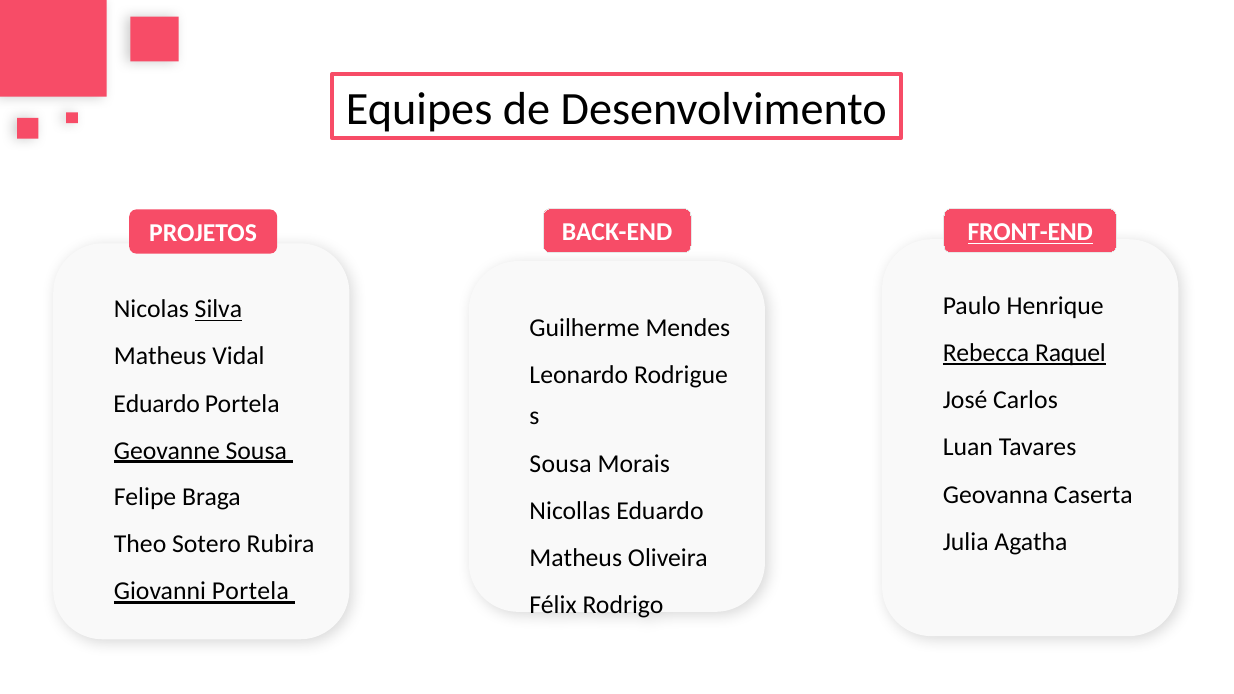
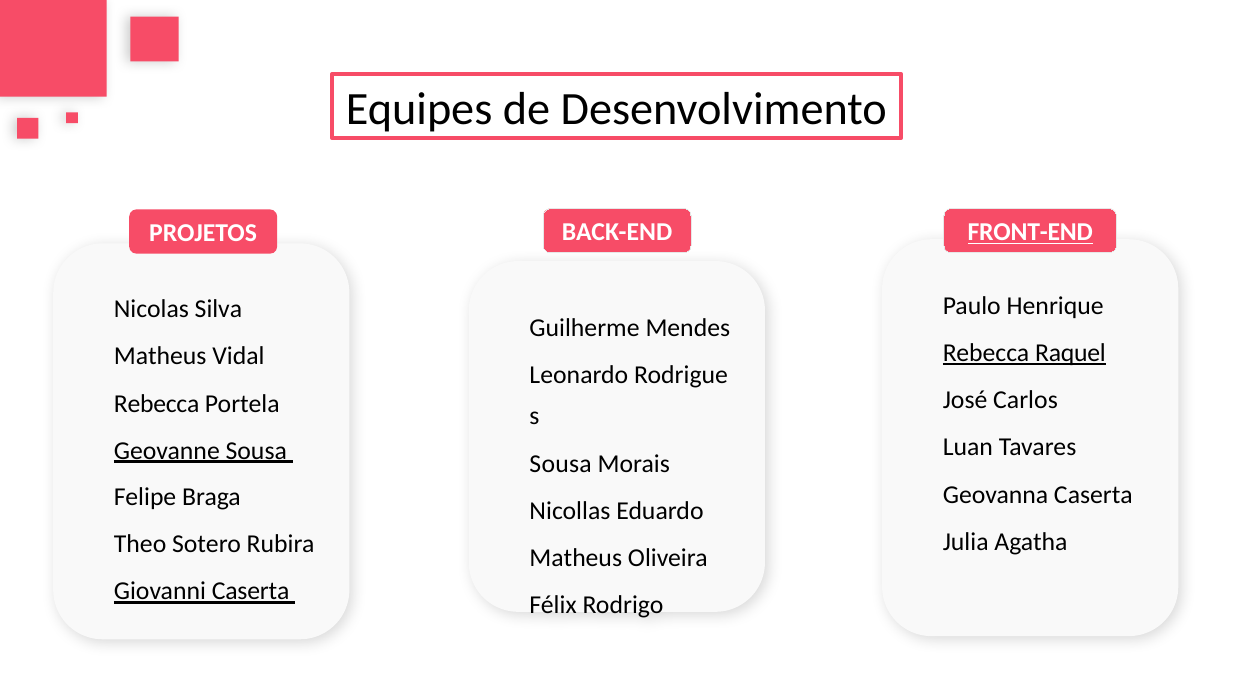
Silva underline: present -> none
Eduardo at (157, 404): Eduardo -> Rebecca
Giovanni Portela: Portela -> Caserta
